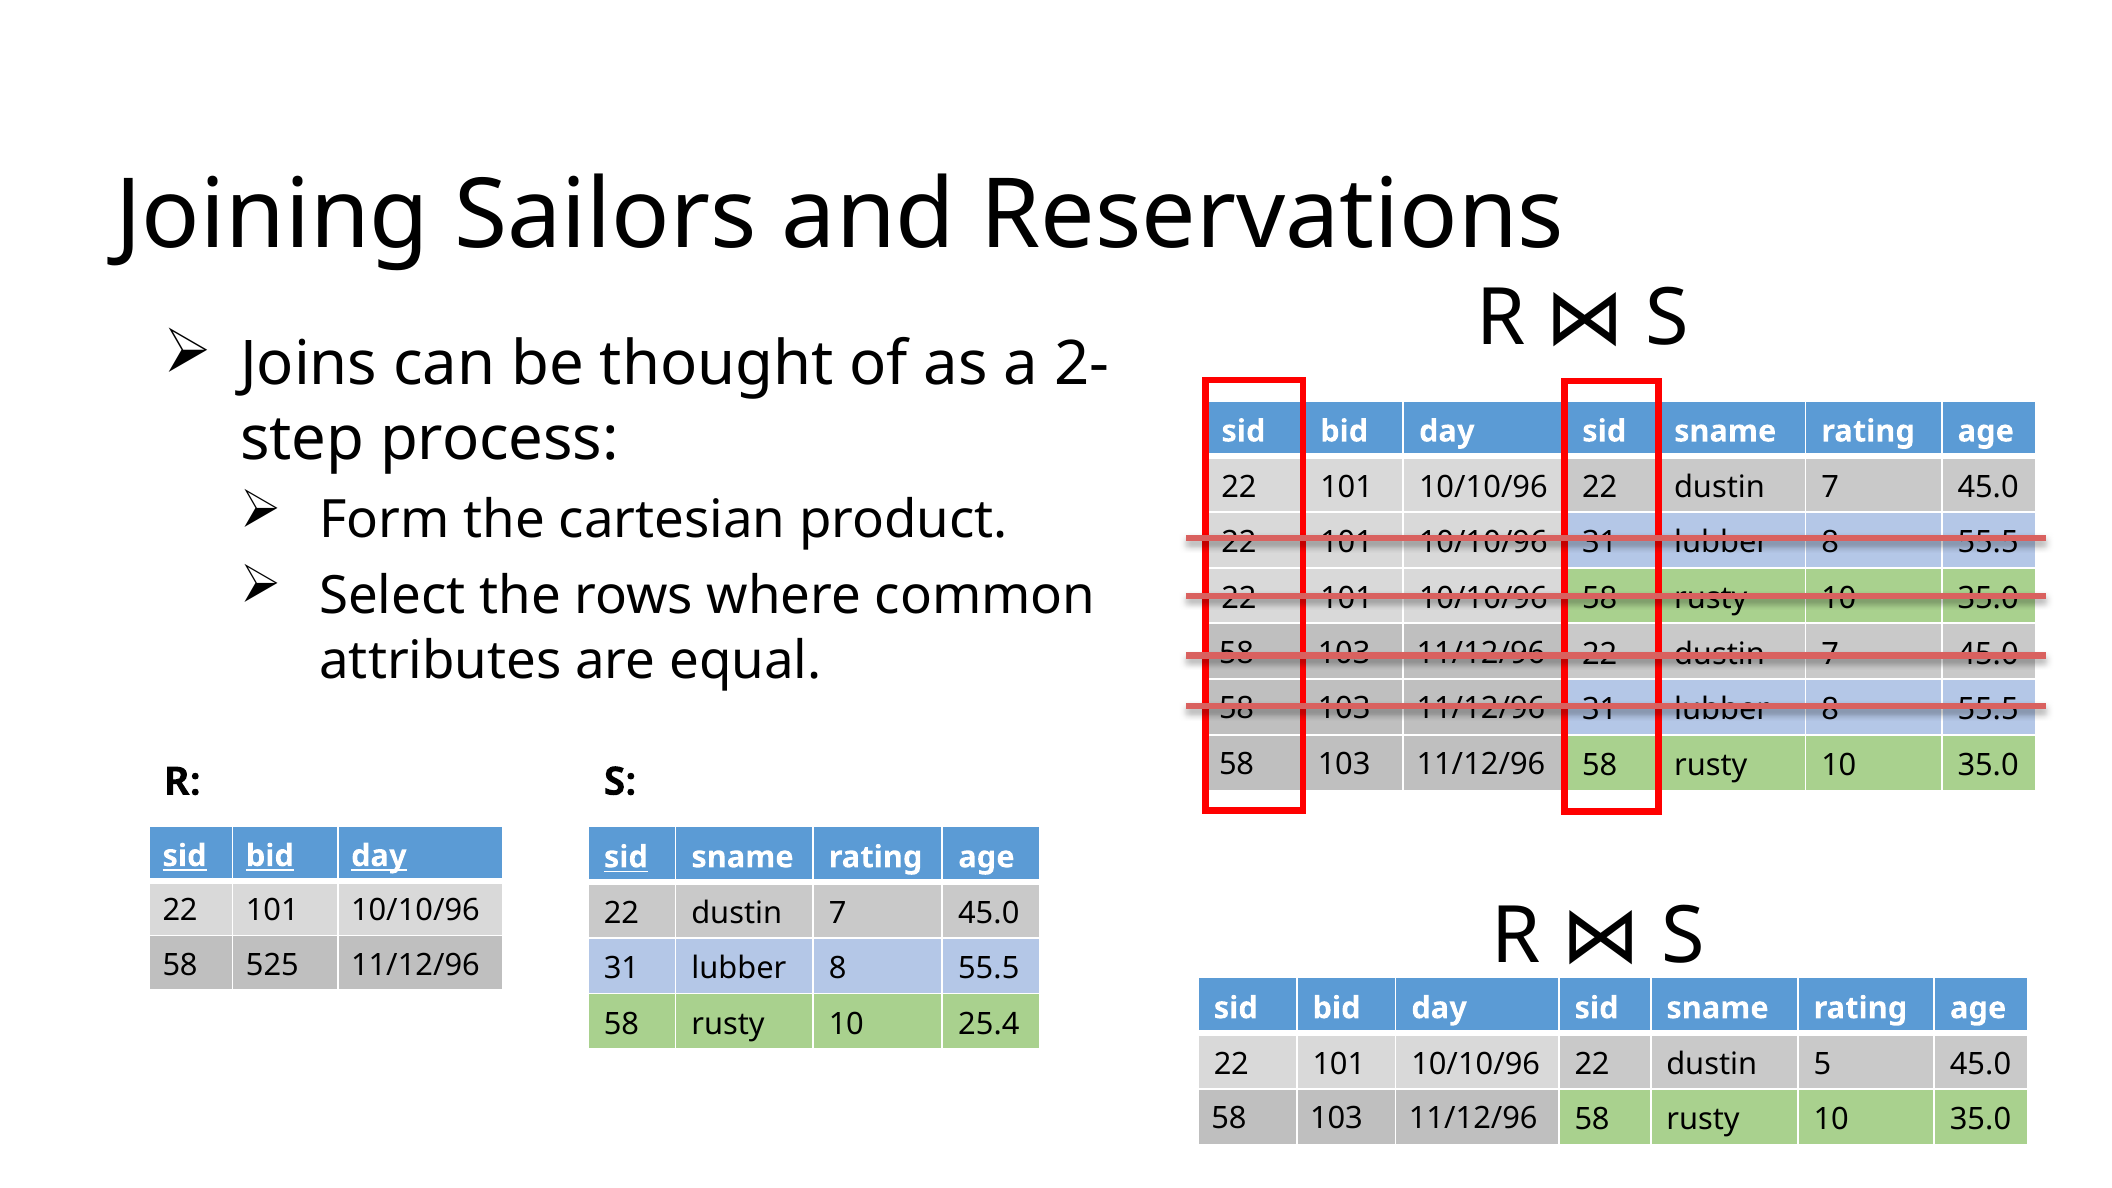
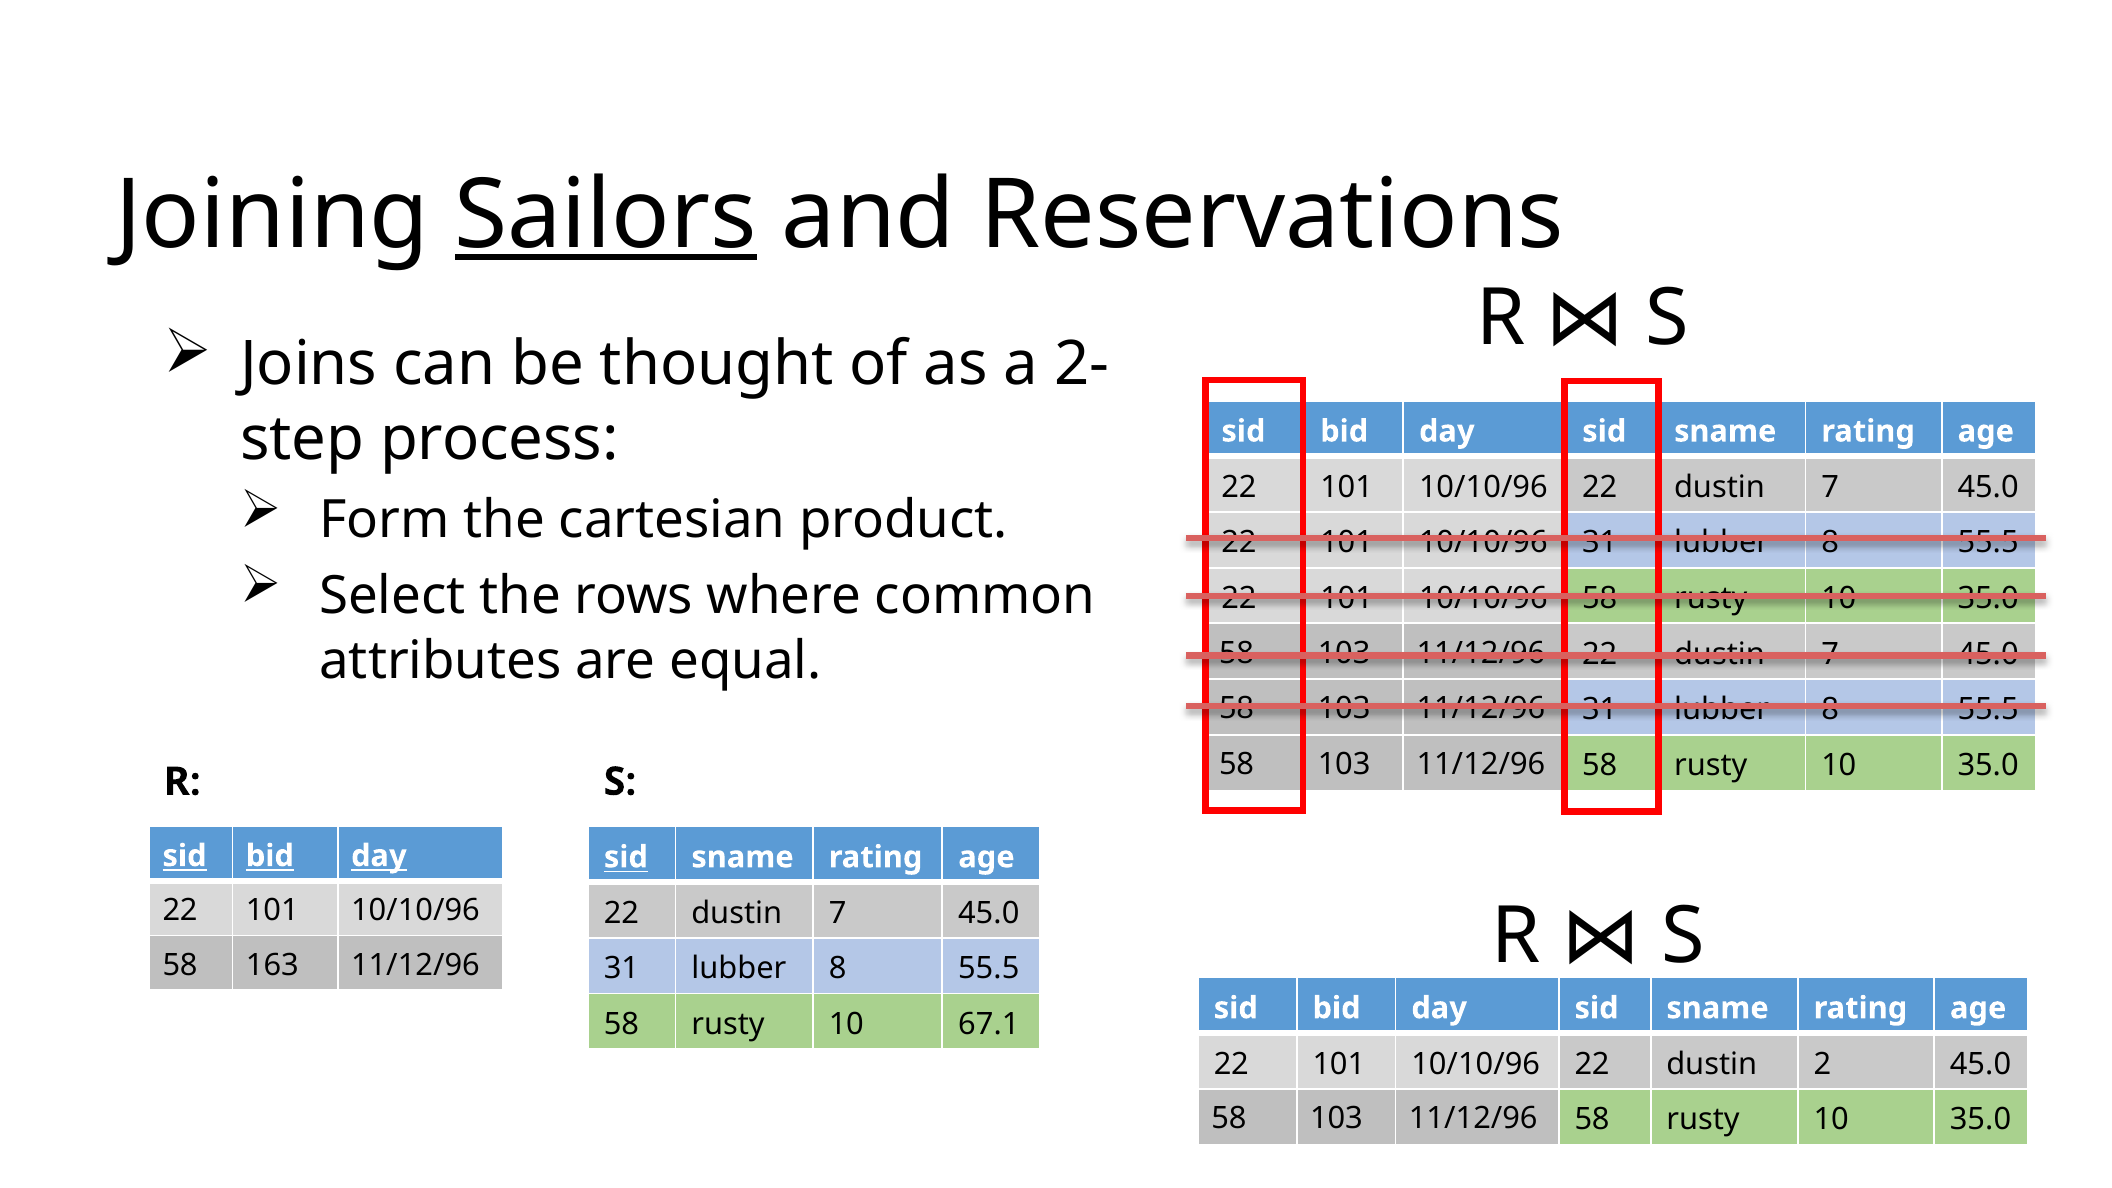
Sailors underline: none -> present
525: 525 -> 163
25.4: 25.4 -> 67.1
5: 5 -> 2
